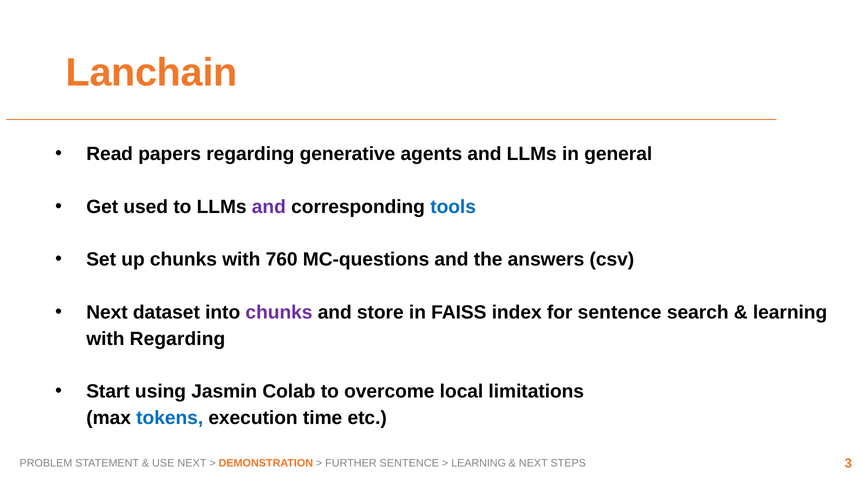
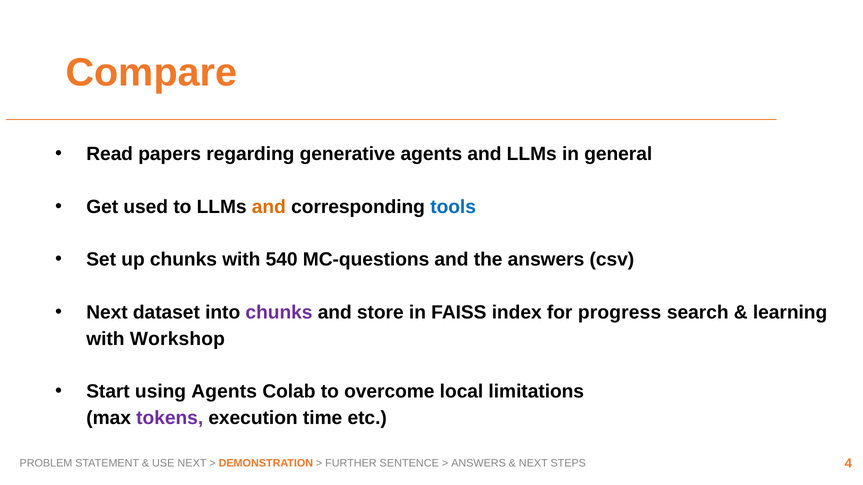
Lanchain: Lanchain -> Compare
and at (269, 207) colour: purple -> orange
760: 760 -> 540
for sentence: sentence -> progress
with Regarding: Regarding -> Workshop
using Jasmin: Jasmin -> Agents
tokens colour: blue -> purple
LEARNING at (479, 464): LEARNING -> ANSWERS
3: 3 -> 4
